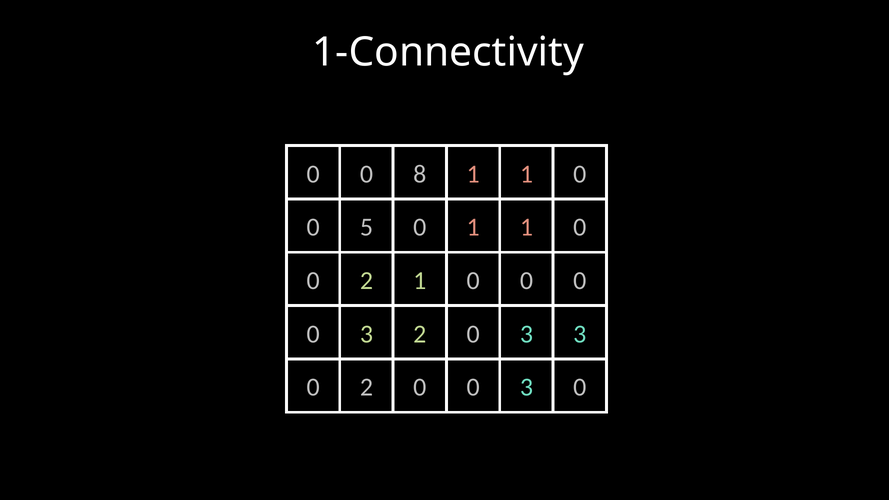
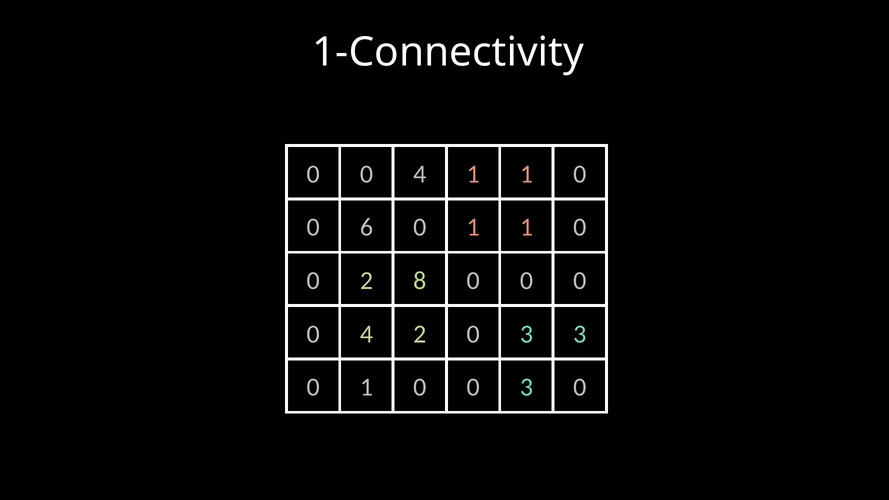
0 0 8: 8 -> 4
5: 5 -> 6
2 1: 1 -> 8
3 at (366, 334): 3 -> 4
2 at (366, 387): 2 -> 1
